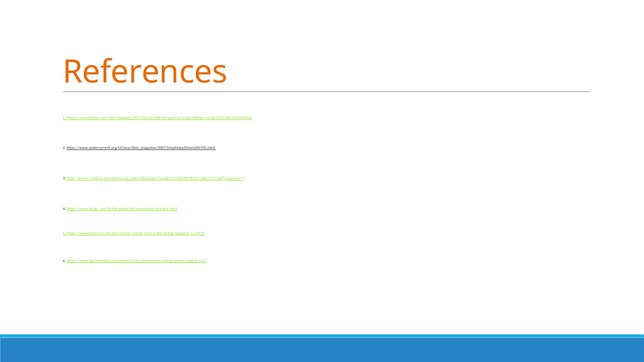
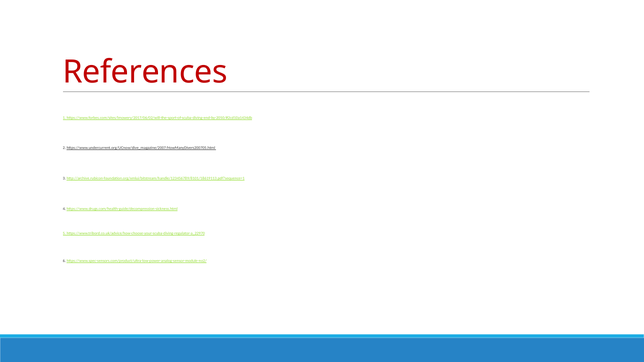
References colour: orange -> red
